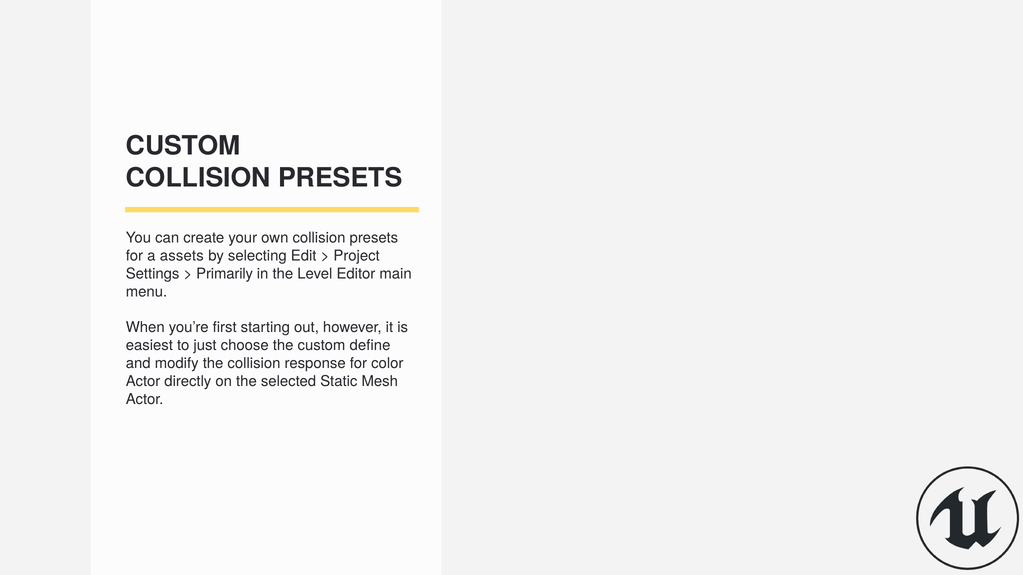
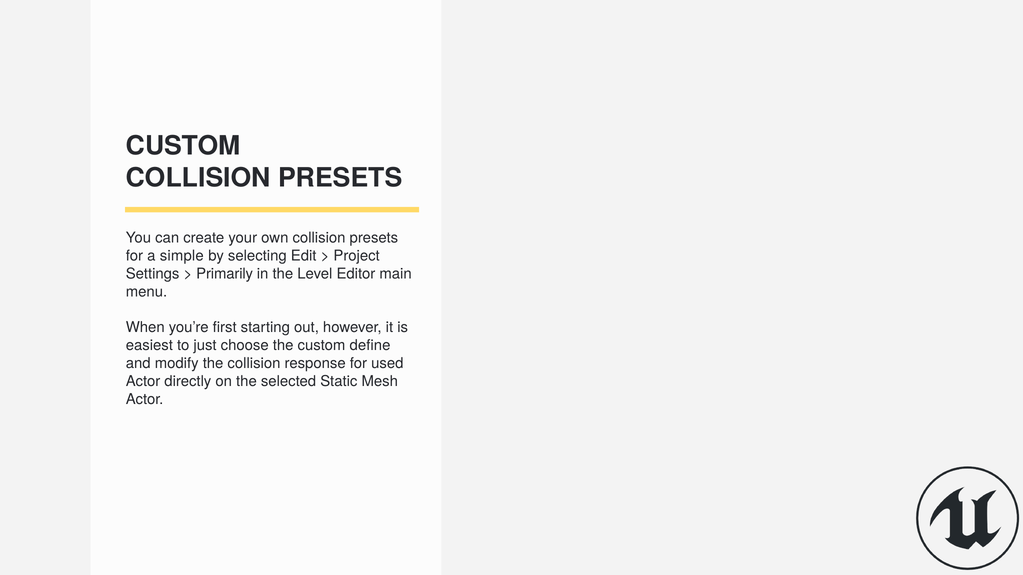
assets: assets -> simple
color: color -> used
